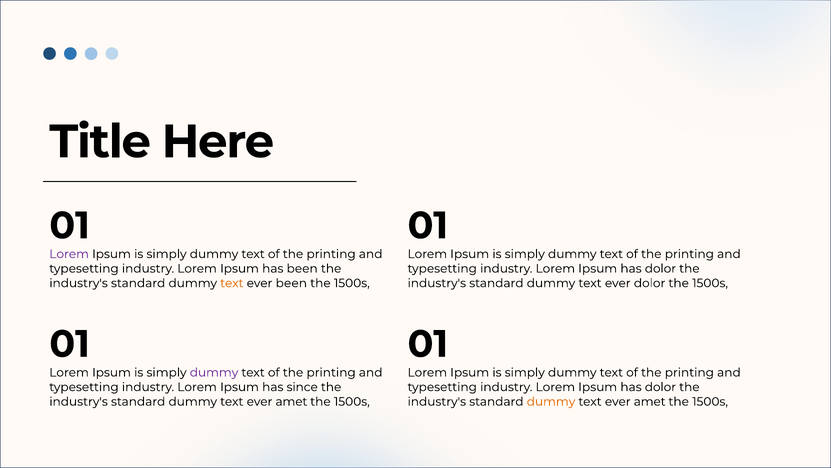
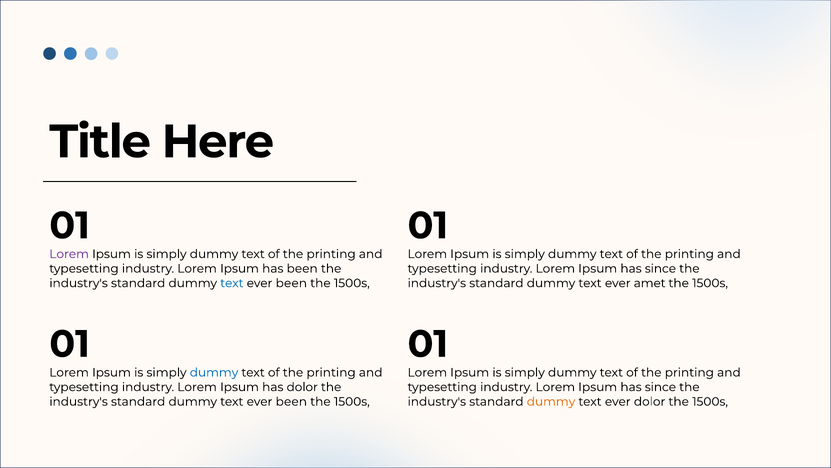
dolor at (660, 268): dolor -> since
text at (232, 283) colour: orange -> blue
ever dolor: dolor -> amet
dummy at (214, 372) colour: purple -> blue
has since: since -> dolor
dolor at (660, 387): dolor -> since
amet at (291, 401): amet -> been
amet at (650, 401): amet -> dolor
